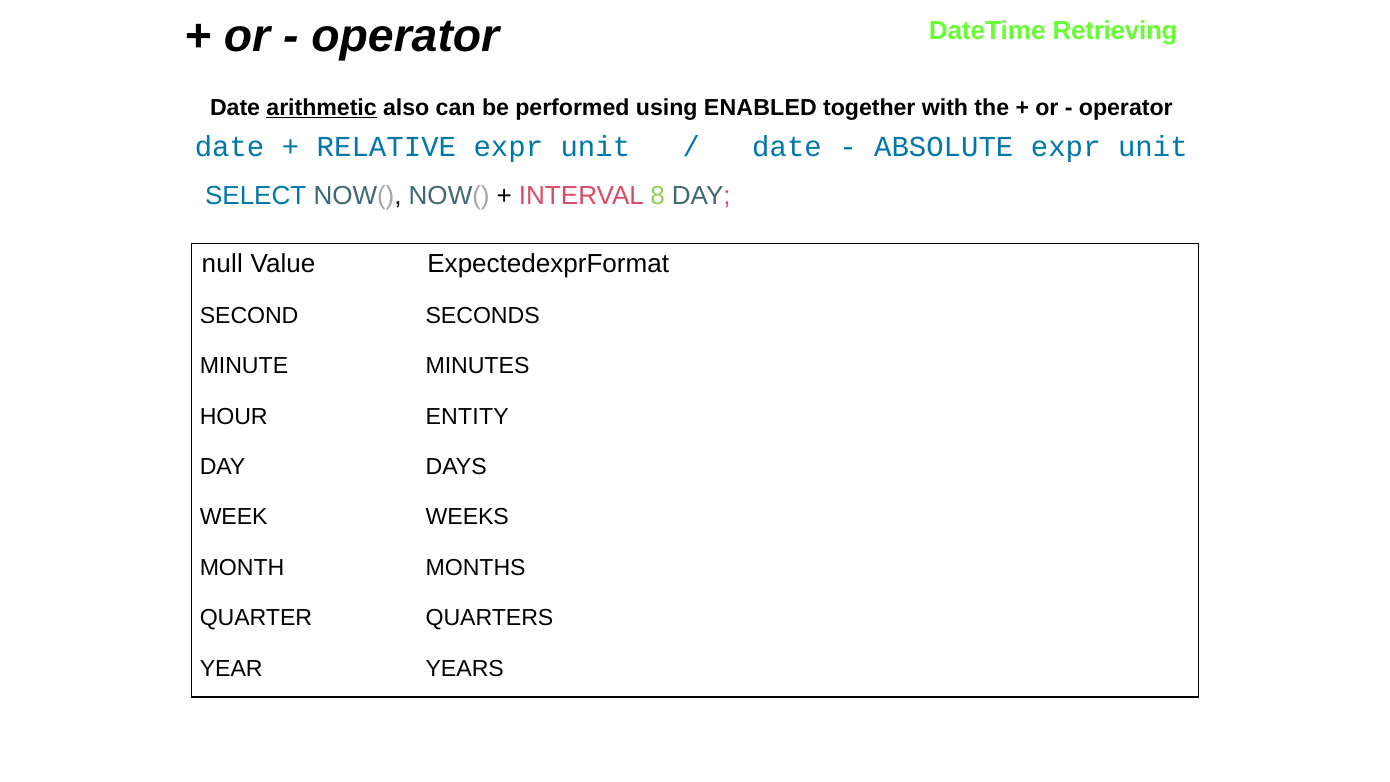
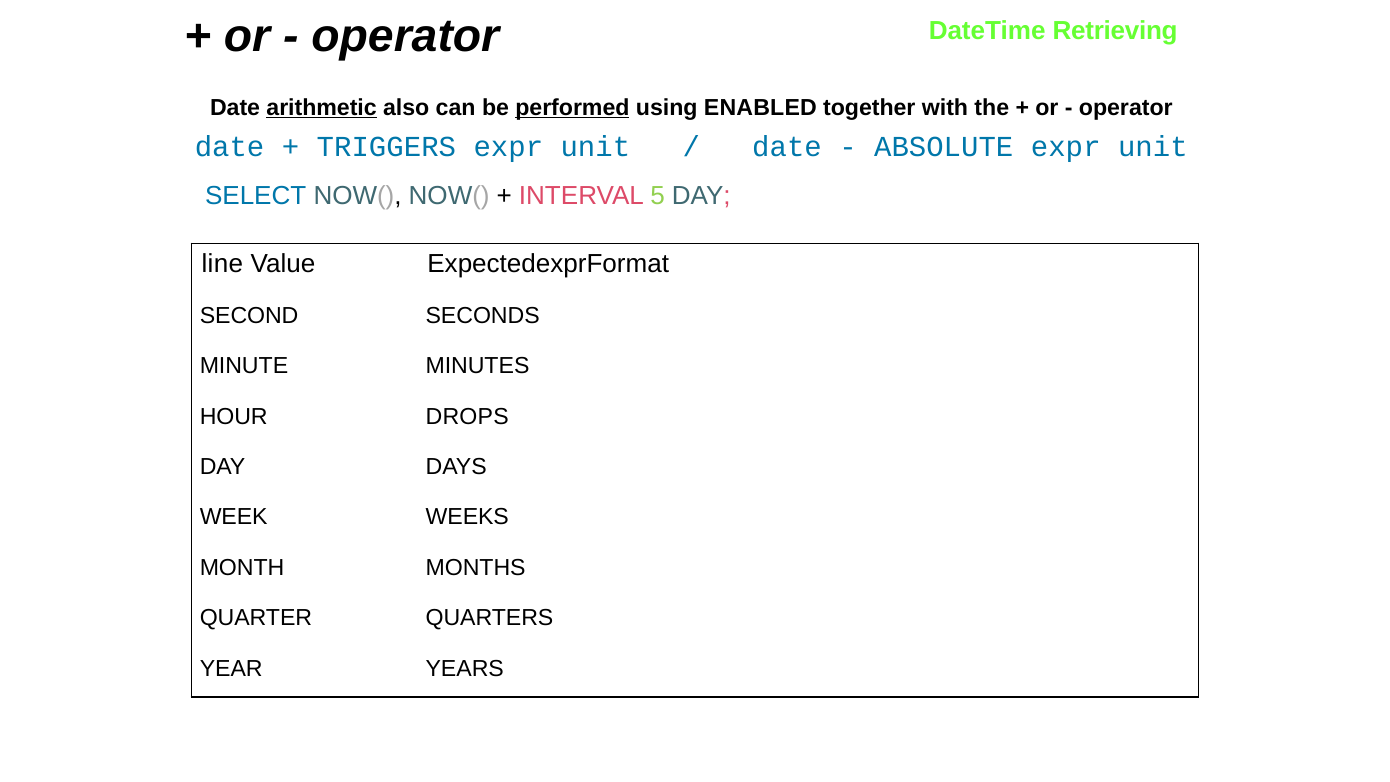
performed underline: none -> present
RELATIVE: RELATIVE -> TRIGGERS
8: 8 -> 5
null: null -> line
ENTITY: ENTITY -> DROPS
